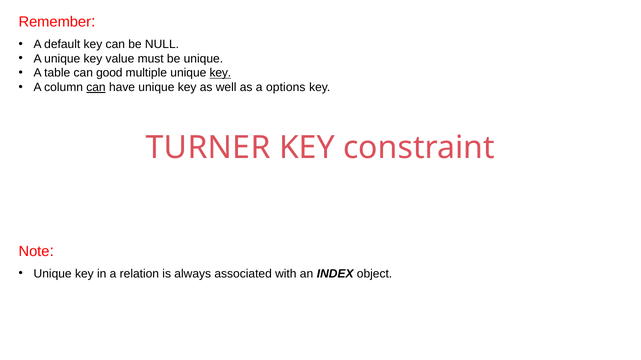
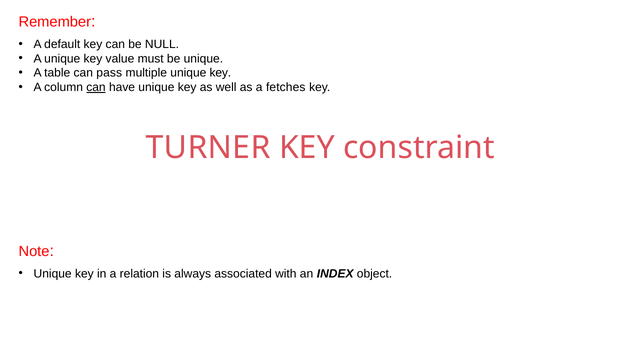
good: good -> pass
key at (220, 73) underline: present -> none
options: options -> fetches
